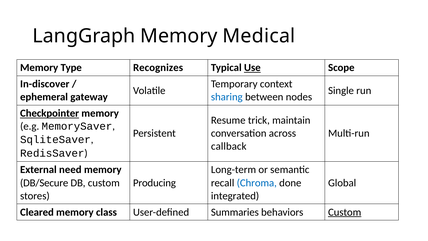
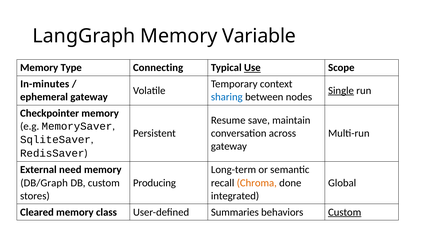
Medical: Medical -> Variable
Recognizes: Recognizes -> Connecting
In-discover: In-discover -> In-minutes
Single underline: none -> present
Checkpointer underline: present -> none
trick: trick -> save
callback at (229, 146): callback -> gateway
DB/Secure: DB/Secure -> DB/Graph
Chroma colour: blue -> orange
